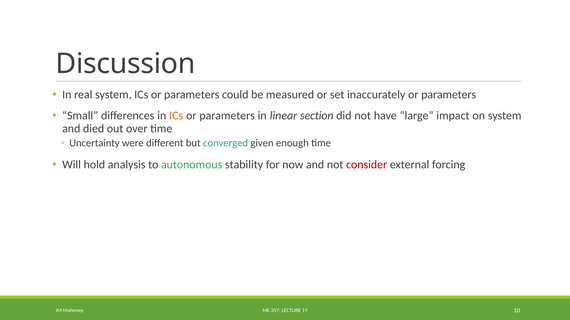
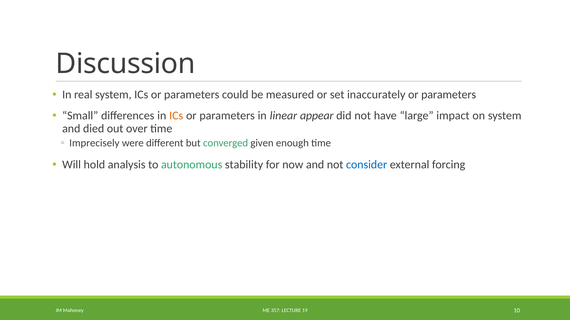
section: section -> appear
Uncertainty: Uncertainty -> Imprecisely
consider colour: red -> blue
